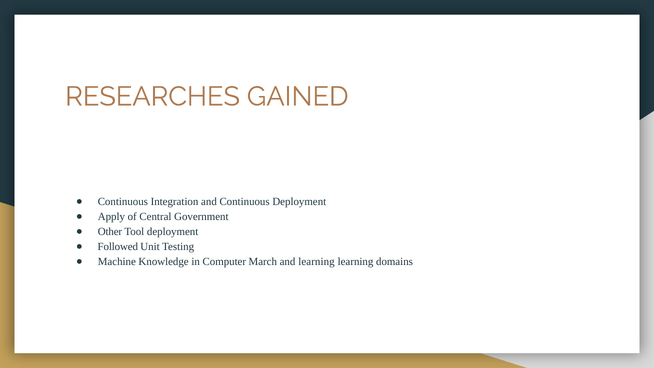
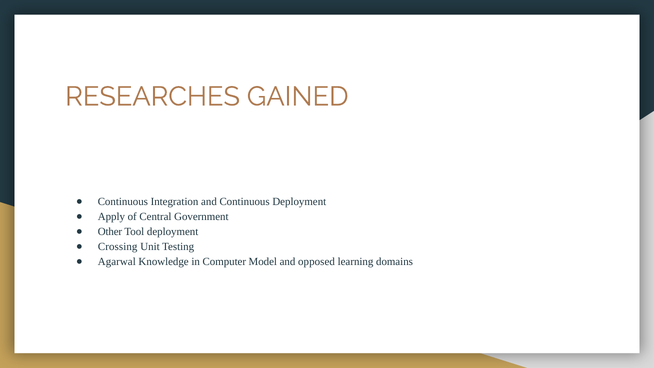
Followed: Followed -> Crossing
Machine: Machine -> Agarwal
March: March -> Model
and learning: learning -> opposed
